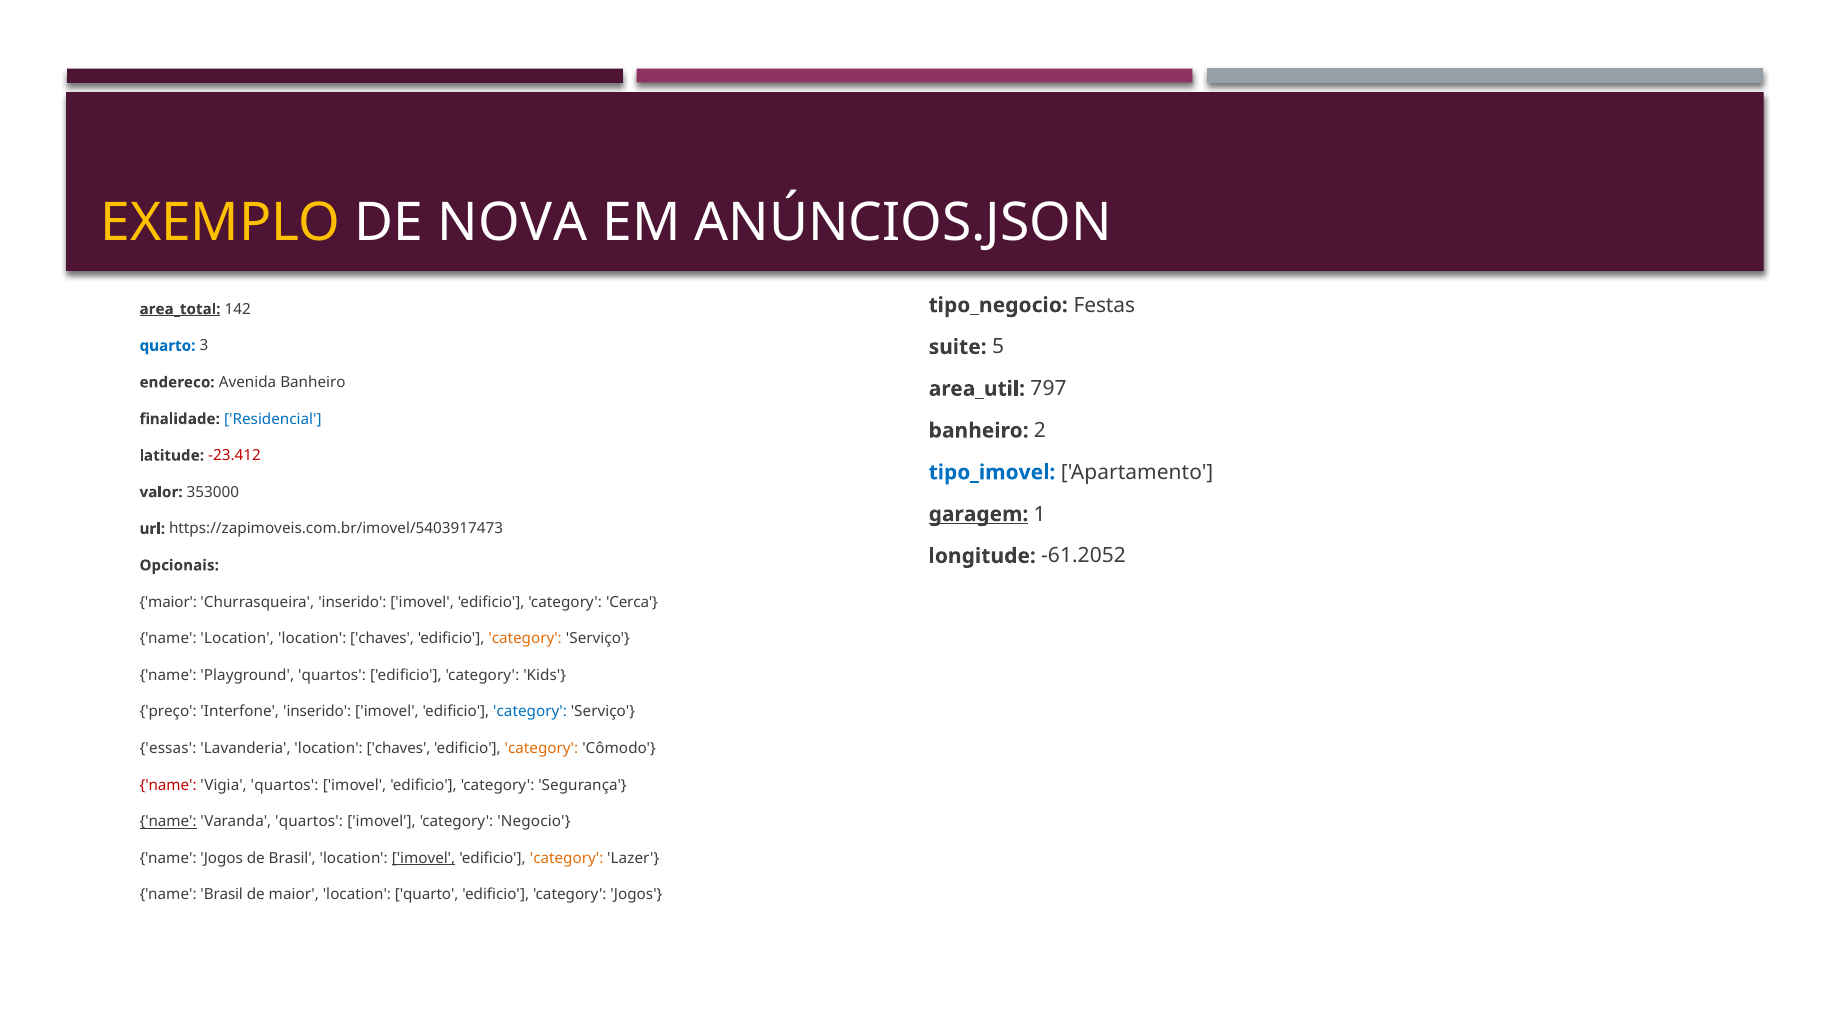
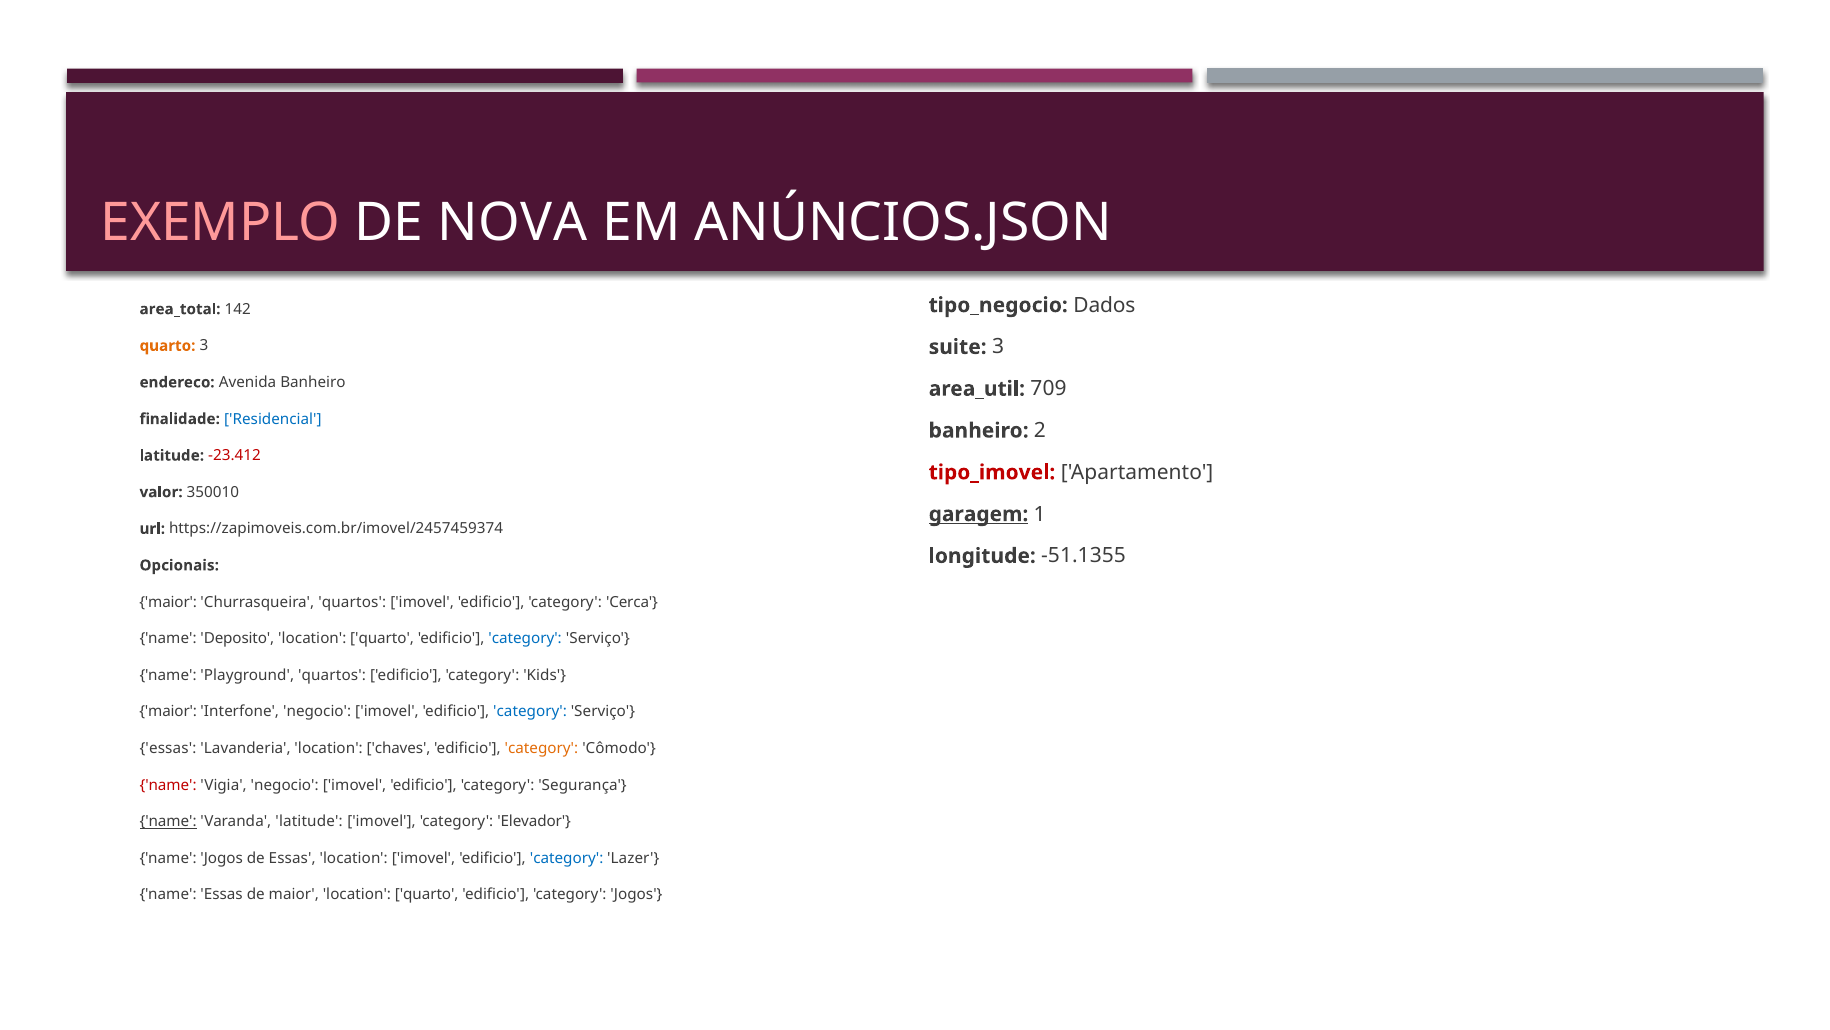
EXEMPLO colour: yellow -> pink
Festas: Festas -> Dados
area_total underline: present -> none
quarto at (167, 346) colour: blue -> orange
suite 5: 5 -> 3
797: 797 -> 709
tipo_imovel colour: blue -> red
353000: 353000 -> 350010
https://zapimoveis.com.br/imovel/5403917473: https://zapimoveis.com.br/imovel/5403917473 -> https://zapimoveis.com.br/imovel/2457459374
-61.2052: -61.2052 -> -51.1355
Churrasqueira inserido: inserido -> quartos
name Location: Location -> Deposito
chaves at (382, 638): chaves -> quarto
category at (525, 638) colour: orange -> blue
preço at (168, 711): preço -> maior
Interfone inserido: inserido -> negocio
Vigia quartos: quartos -> negocio
Varanda quartos: quartos -> latitude
Negocio: Negocio -> Elevador
de Brasil: Brasil -> Essas
imovel at (424, 858) underline: present -> none
category at (567, 858) colour: orange -> blue
name Brasil: Brasil -> Essas
